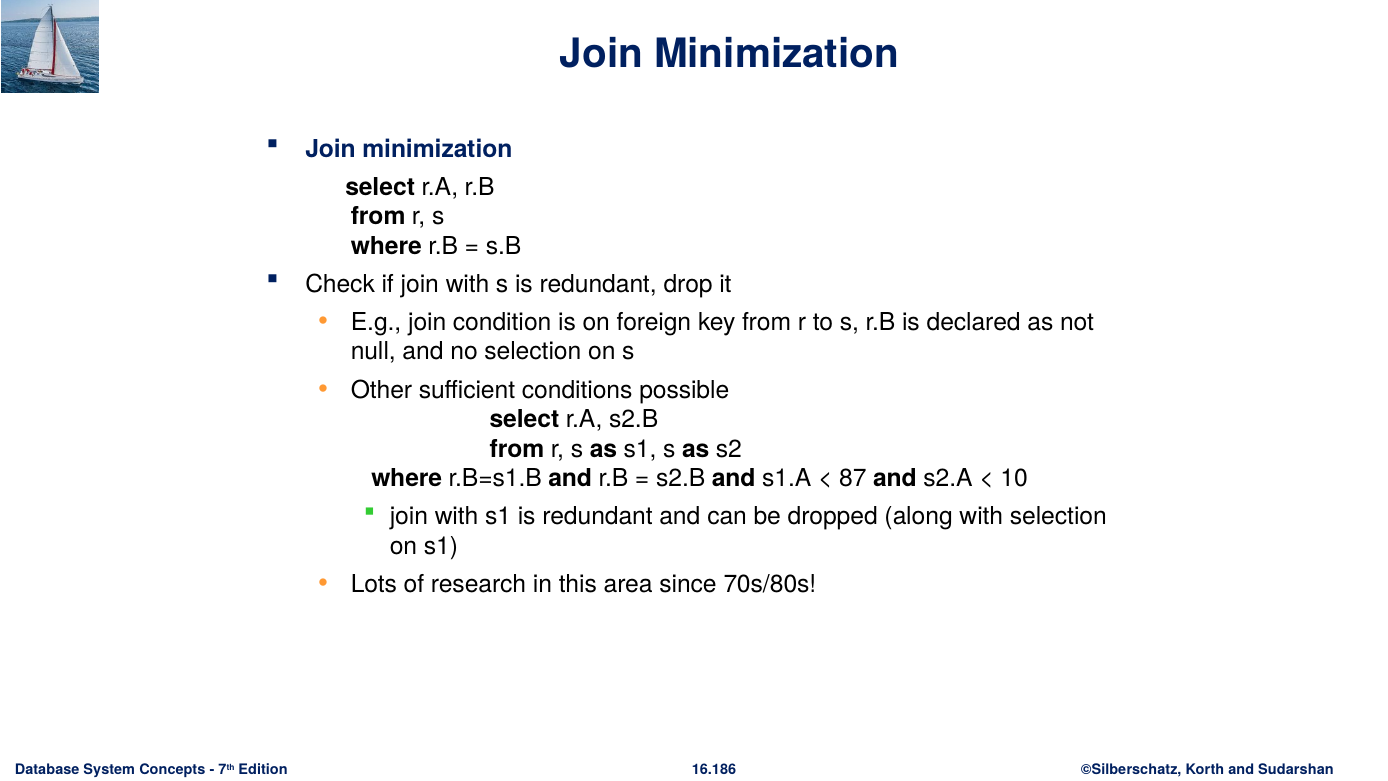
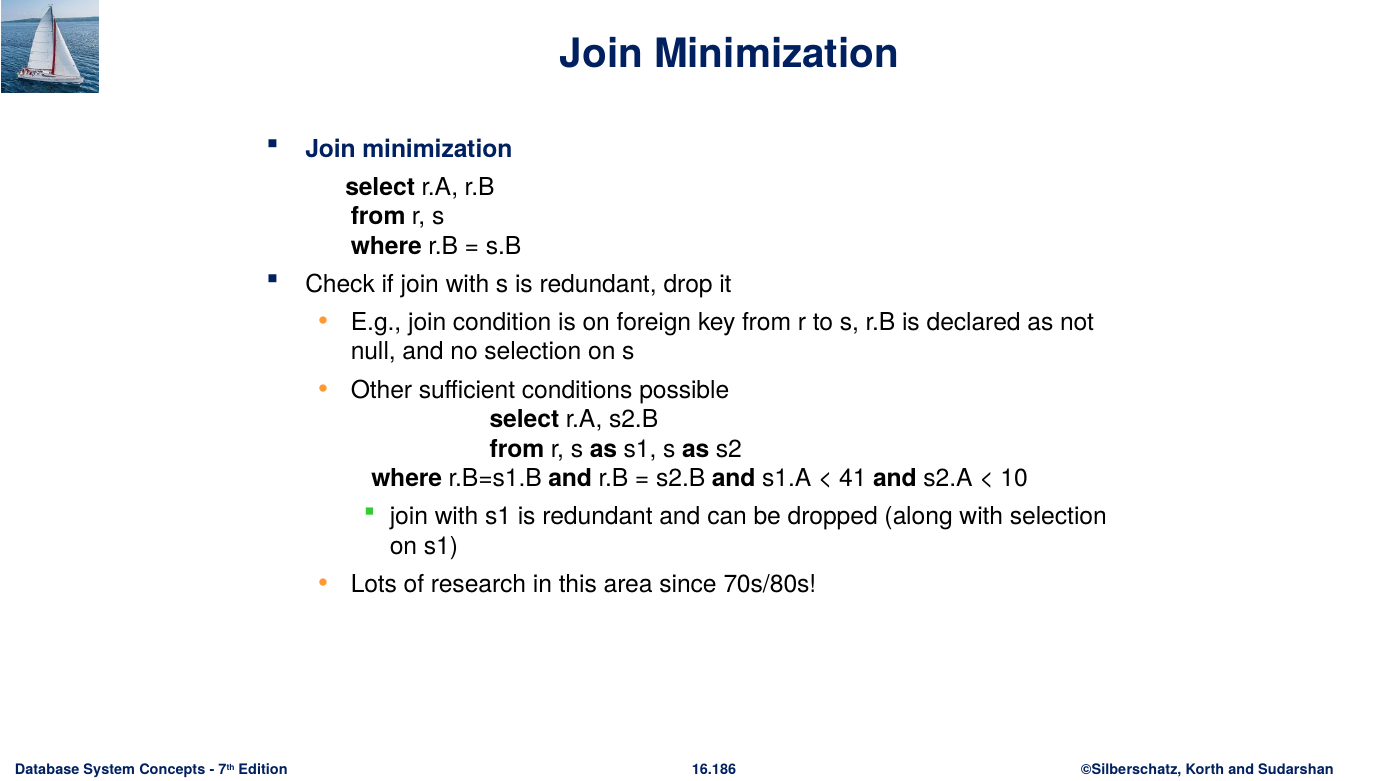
87: 87 -> 41
